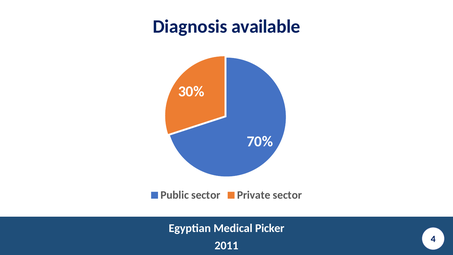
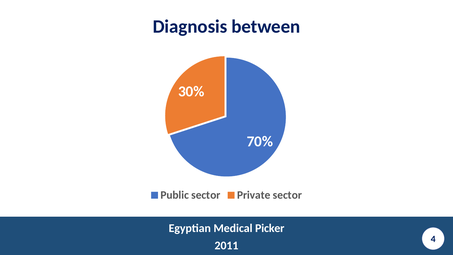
available: available -> between
